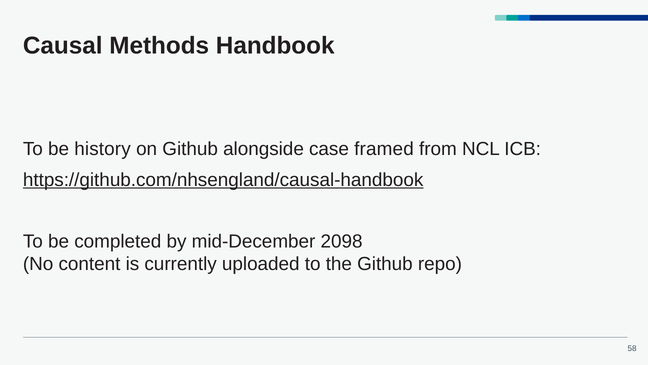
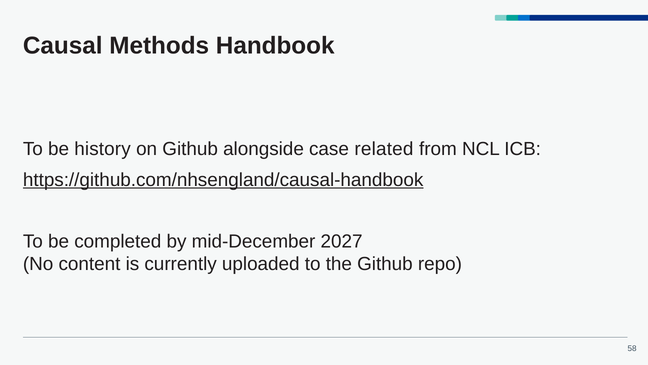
framed: framed -> related
2098: 2098 -> 2027
